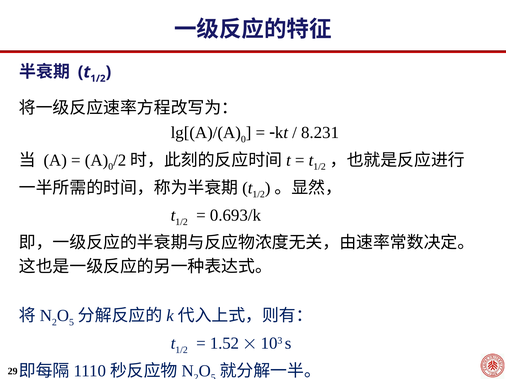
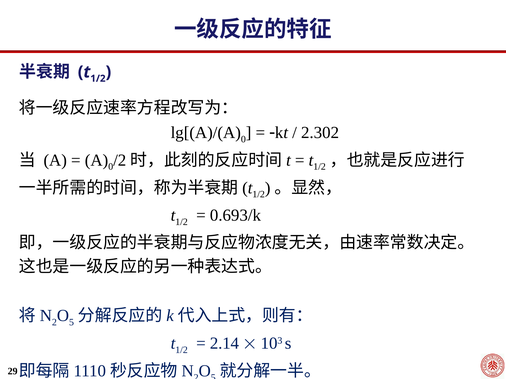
8.231: 8.231 -> 2.302
1.52: 1.52 -> 2.14
